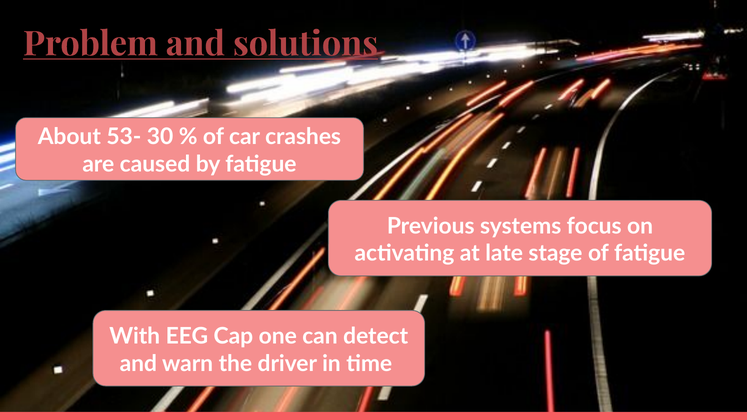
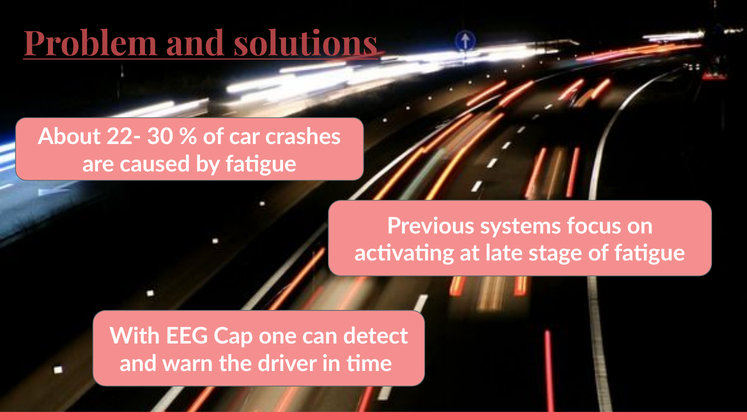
53-: 53- -> 22-
